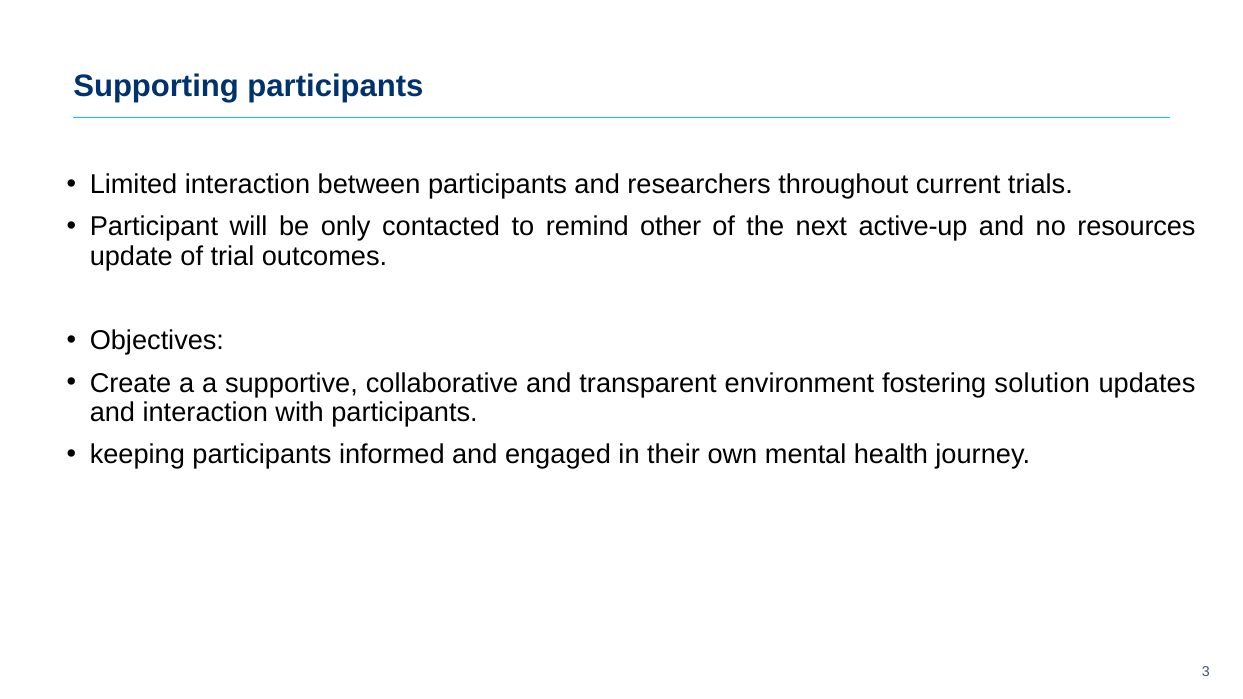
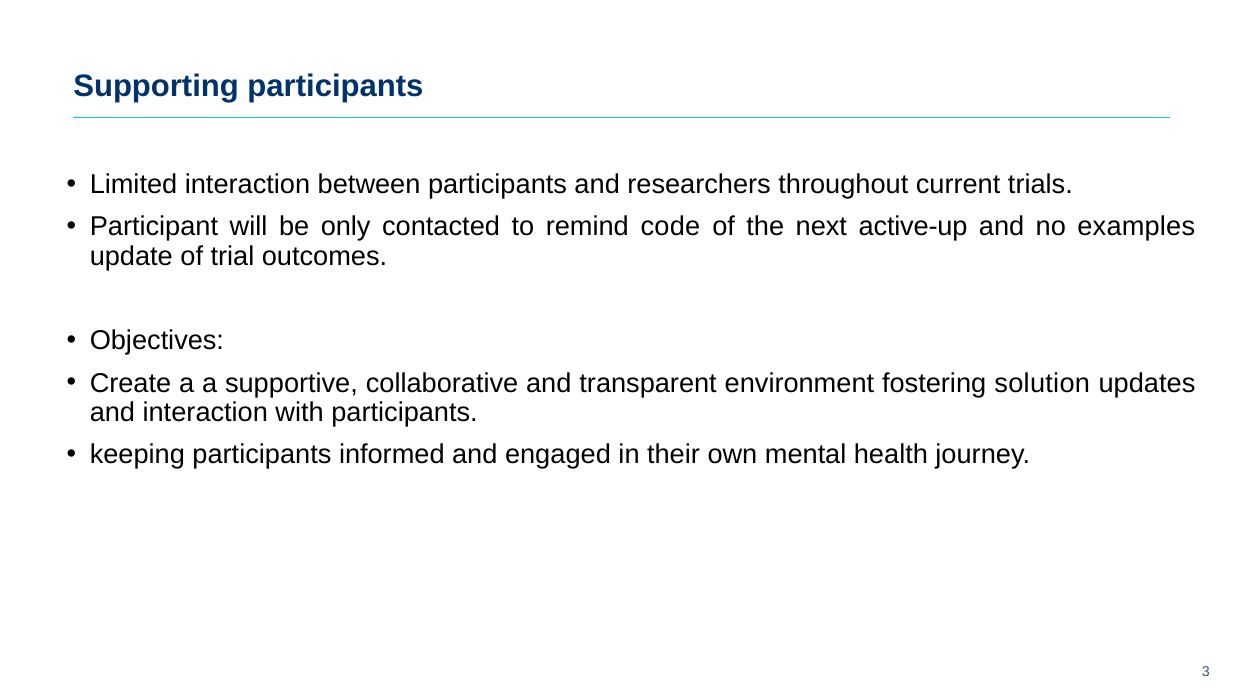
other: other -> code
resources: resources -> examples
